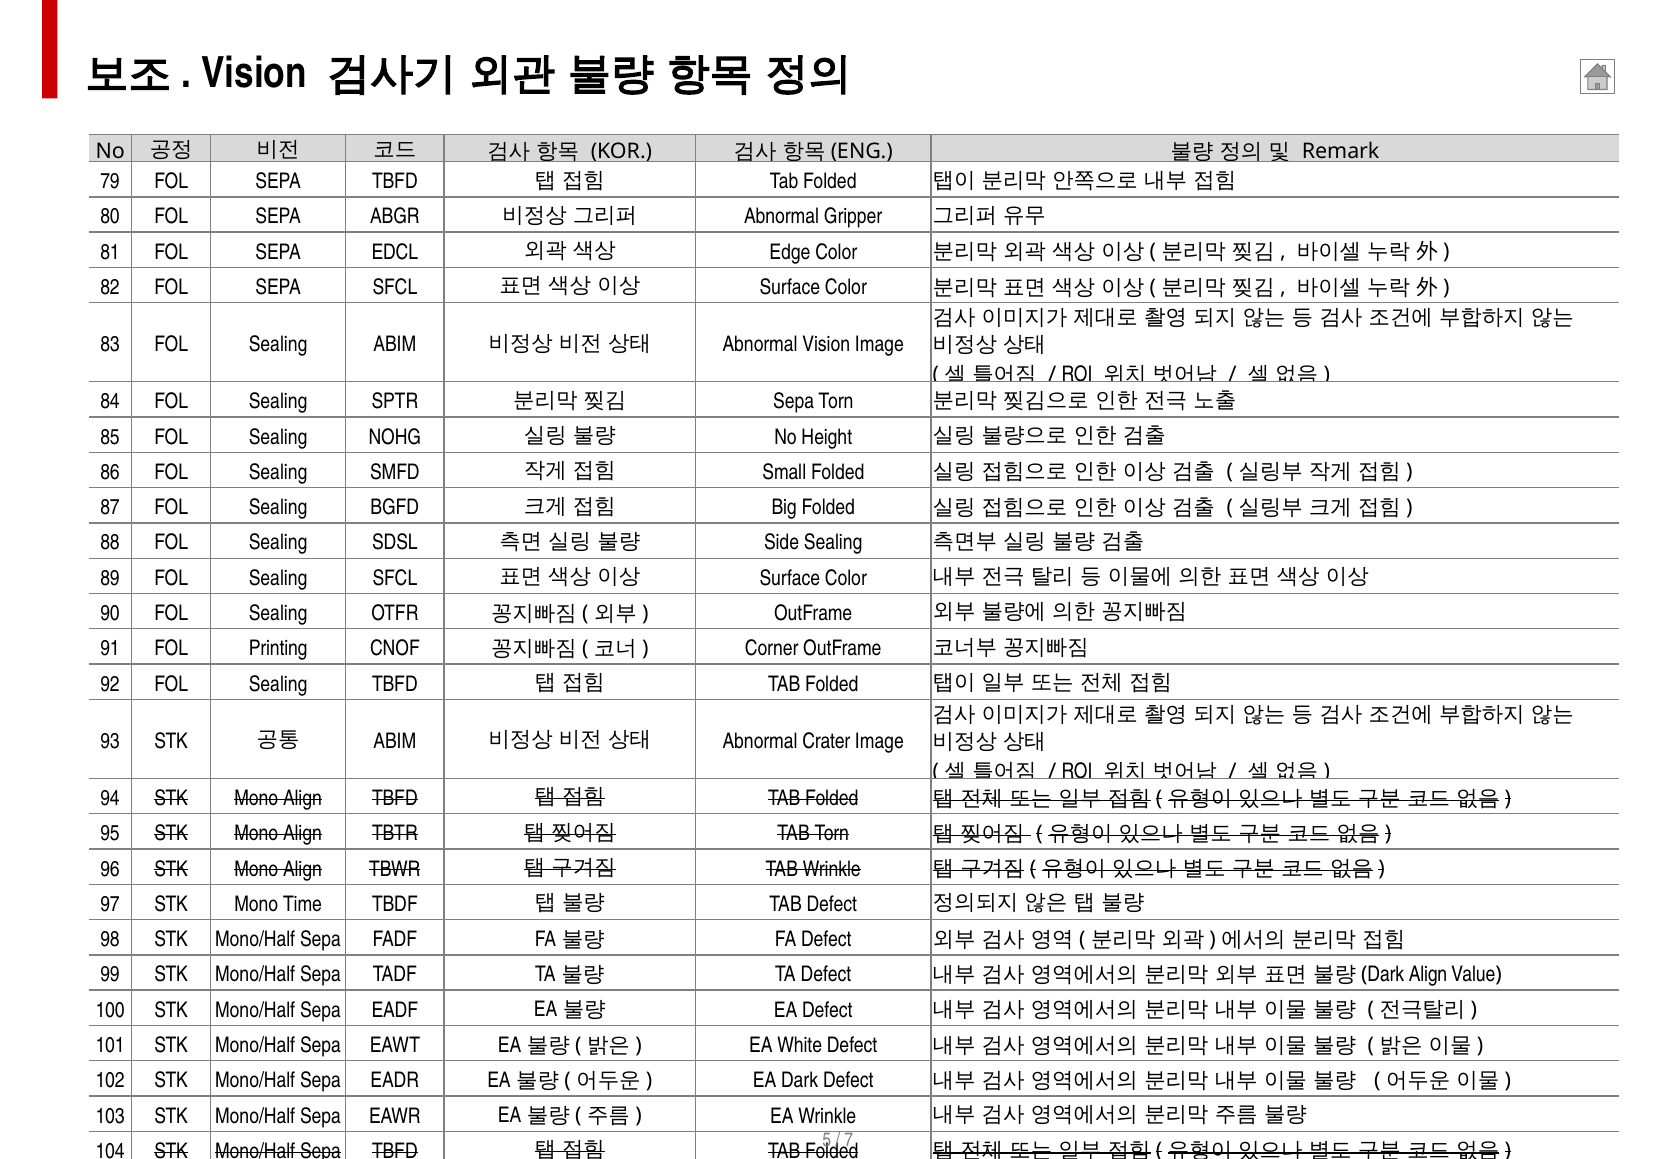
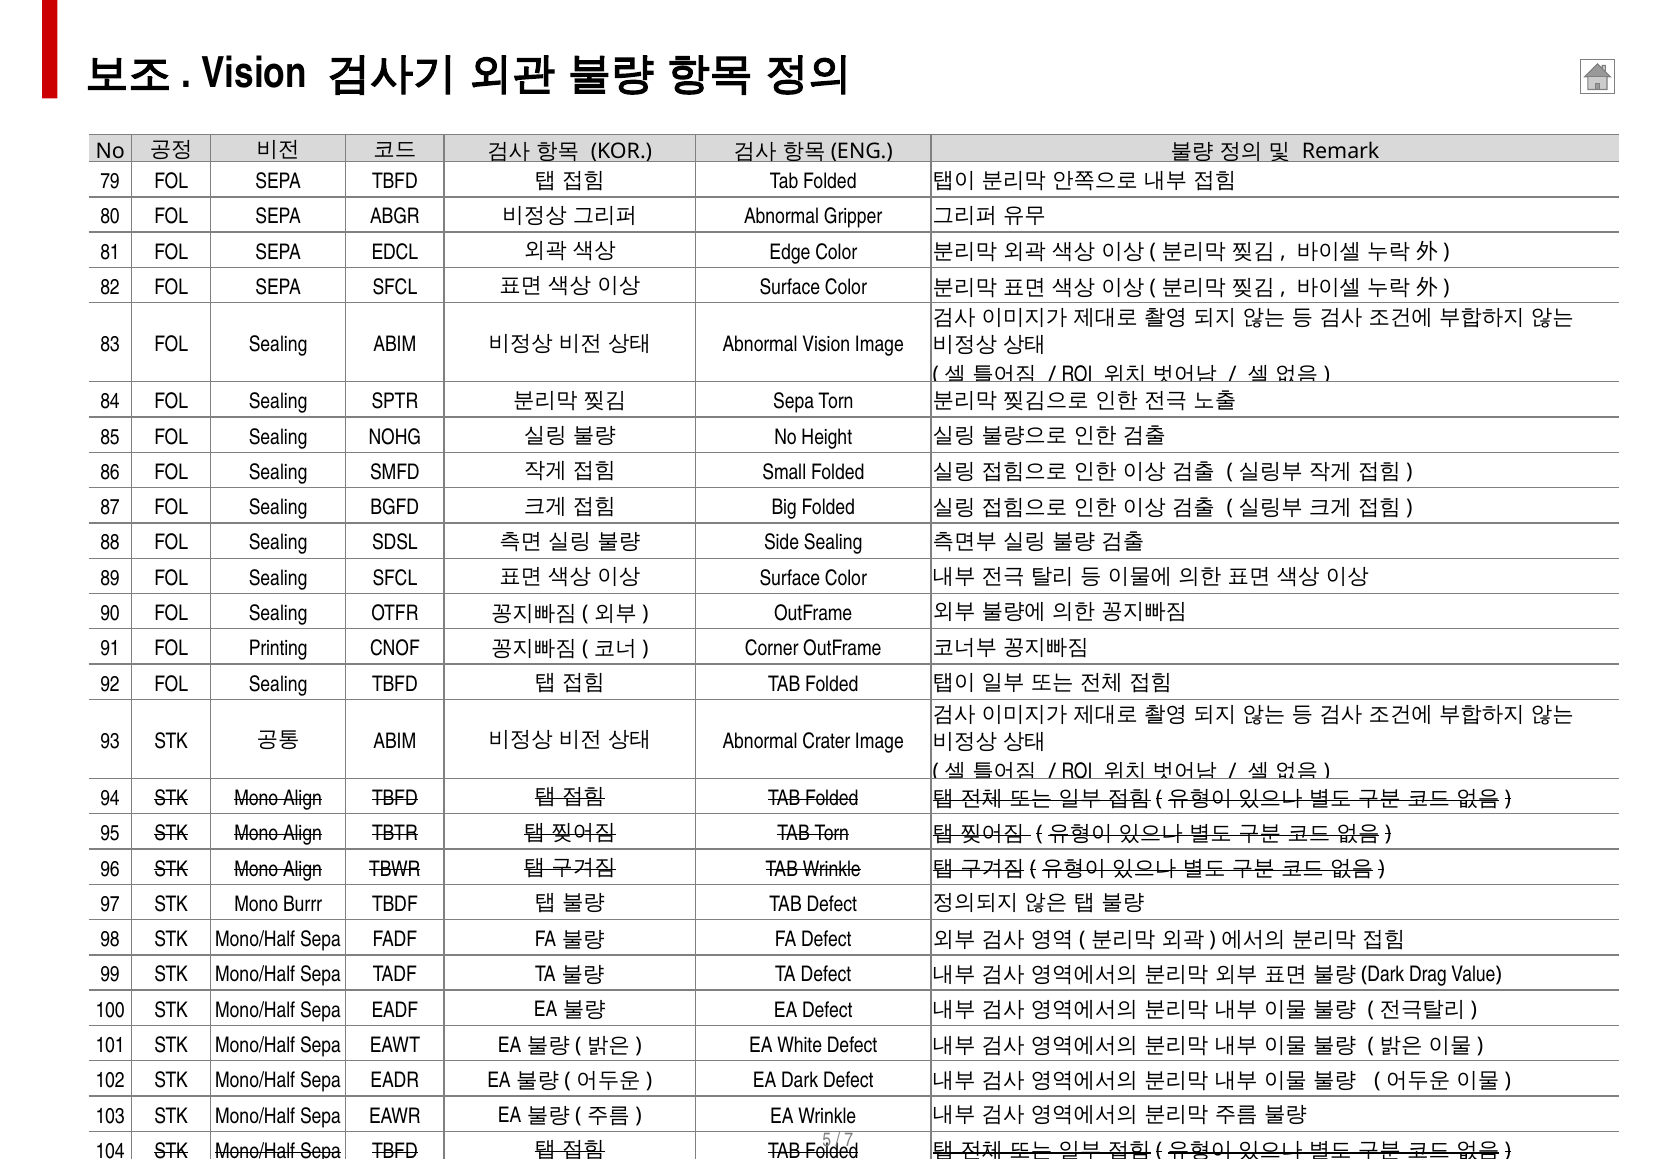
Time: Time -> Burrr
Align at (1428, 974): Align -> Drag
